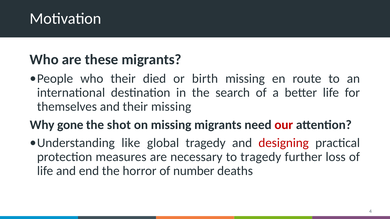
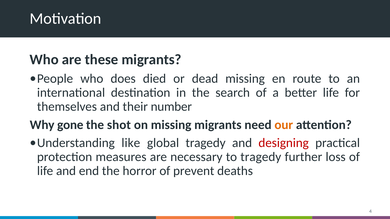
who their: their -> does
birth: birth -> dead
their missing: missing -> number
our colour: red -> orange
number: number -> prevent
